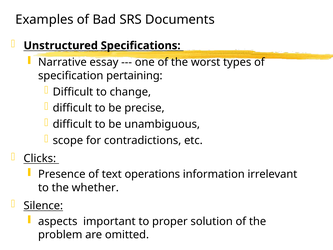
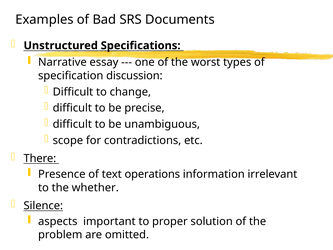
pertaining: pertaining -> discussion
Clicks: Clicks -> There
